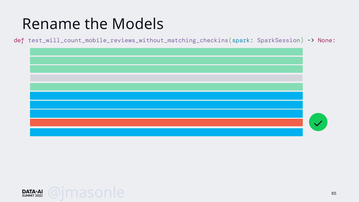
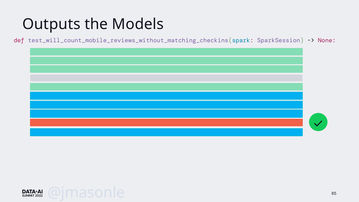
Rename: Rename -> Outputs
